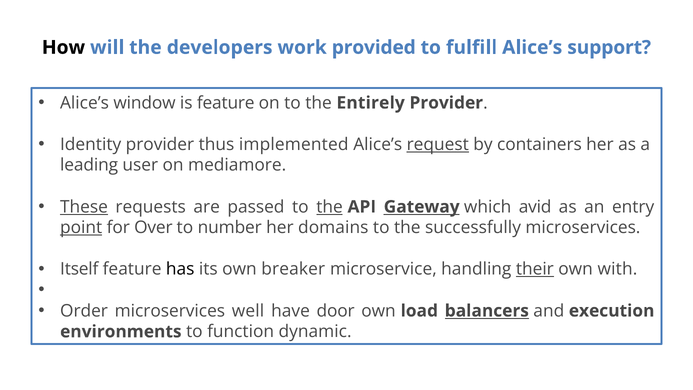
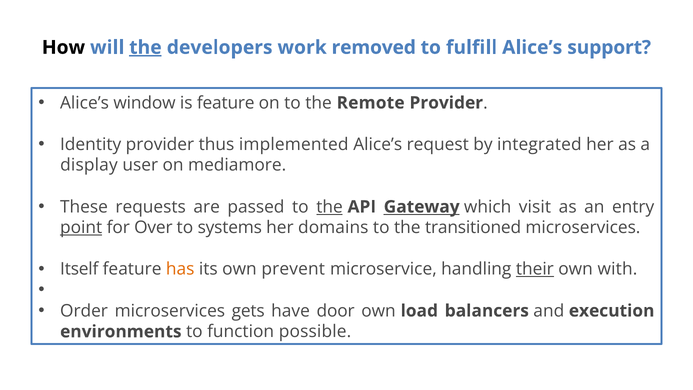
the at (145, 47) underline: none -> present
provided: provided -> removed
Entirely: Entirely -> Remote
request underline: present -> none
containers: containers -> integrated
leading: leading -> display
These underline: present -> none
avid: avid -> visit
number: number -> systems
successfully: successfully -> transitioned
has colour: black -> orange
breaker: breaker -> prevent
well: well -> gets
balancers underline: present -> none
dynamic: dynamic -> possible
